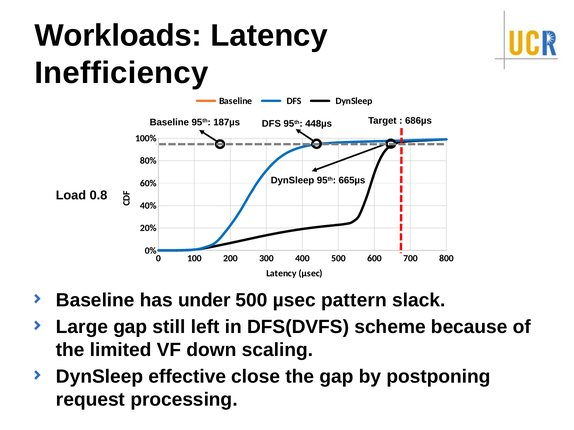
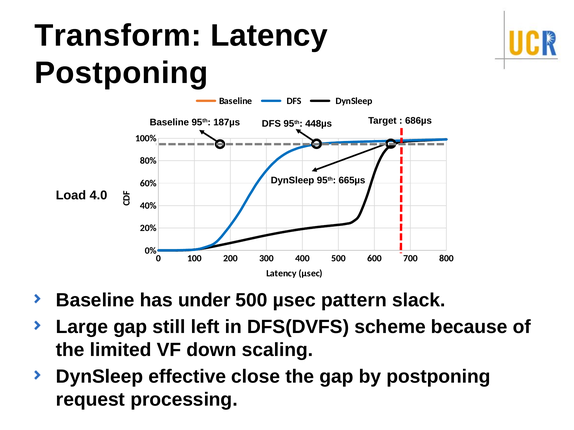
Workloads: Workloads -> Transform
Inefficiency at (121, 73): Inefficiency -> Postponing
0.8: 0.8 -> 4.0
